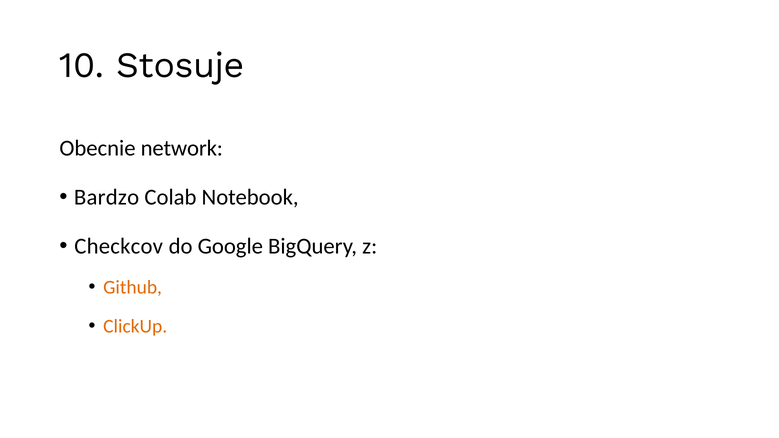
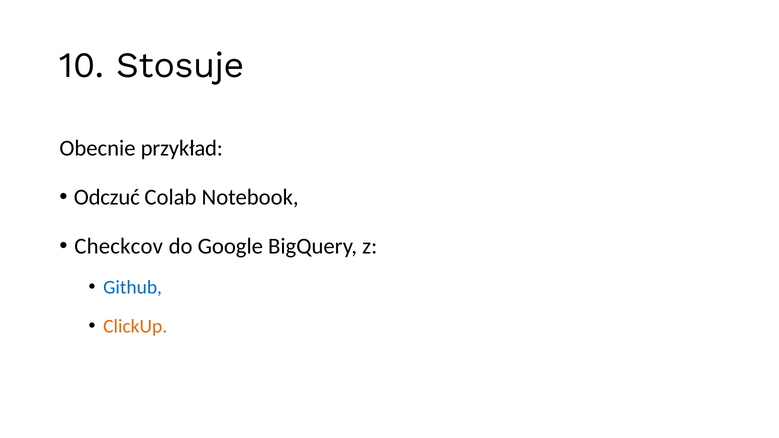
network: network -> przykład
Bardzo: Bardzo -> Odczuć
Github colour: orange -> blue
